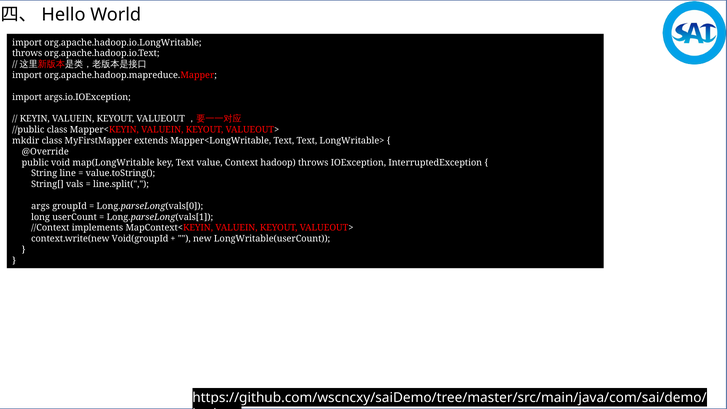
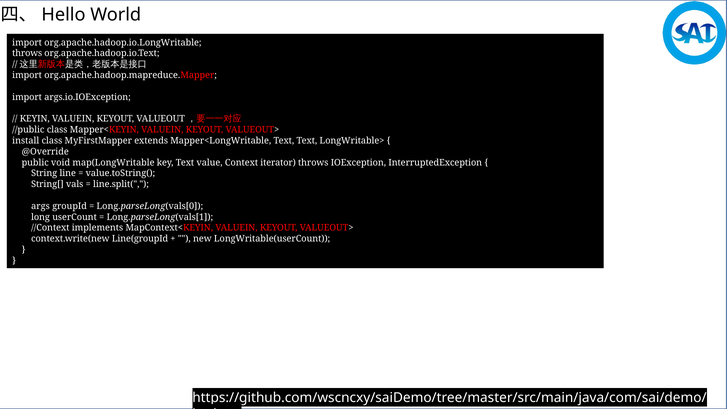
mkdir: mkdir -> install
Context hadoop: hadoop -> iterator
Void(groupId: Void(groupId -> Line(groupId
